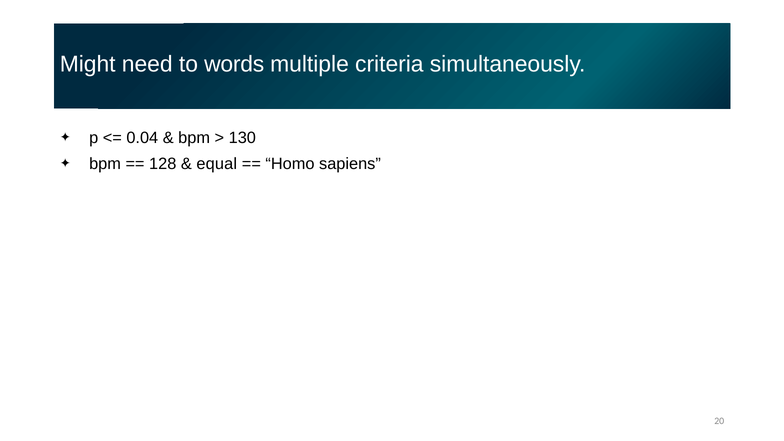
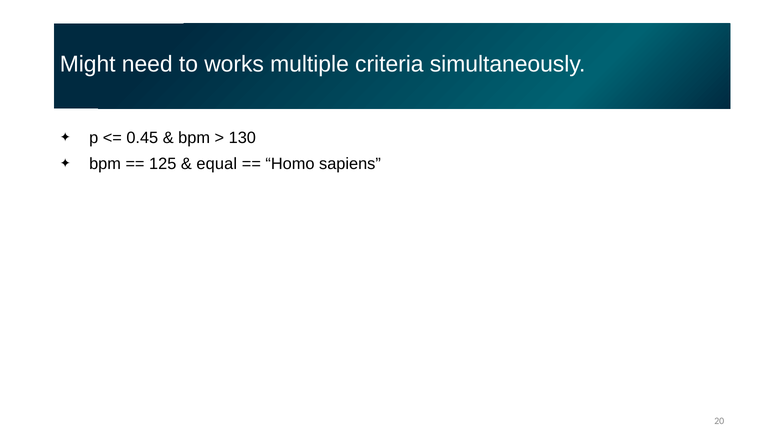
words: words -> works
0.04: 0.04 -> 0.45
128: 128 -> 125
